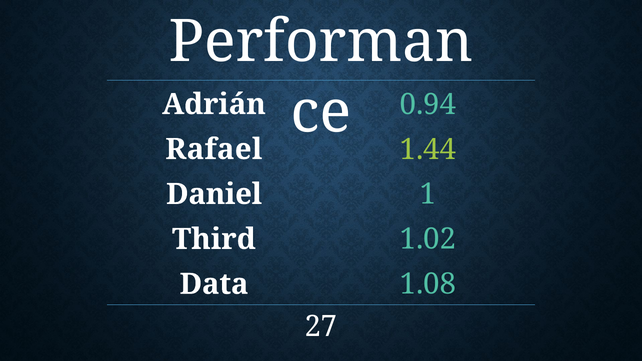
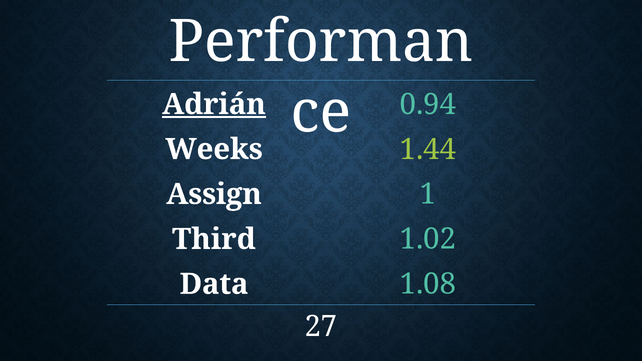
Adrián underline: none -> present
Rafael: Rafael -> Weeks
Daniel: Daniel -> Assign
